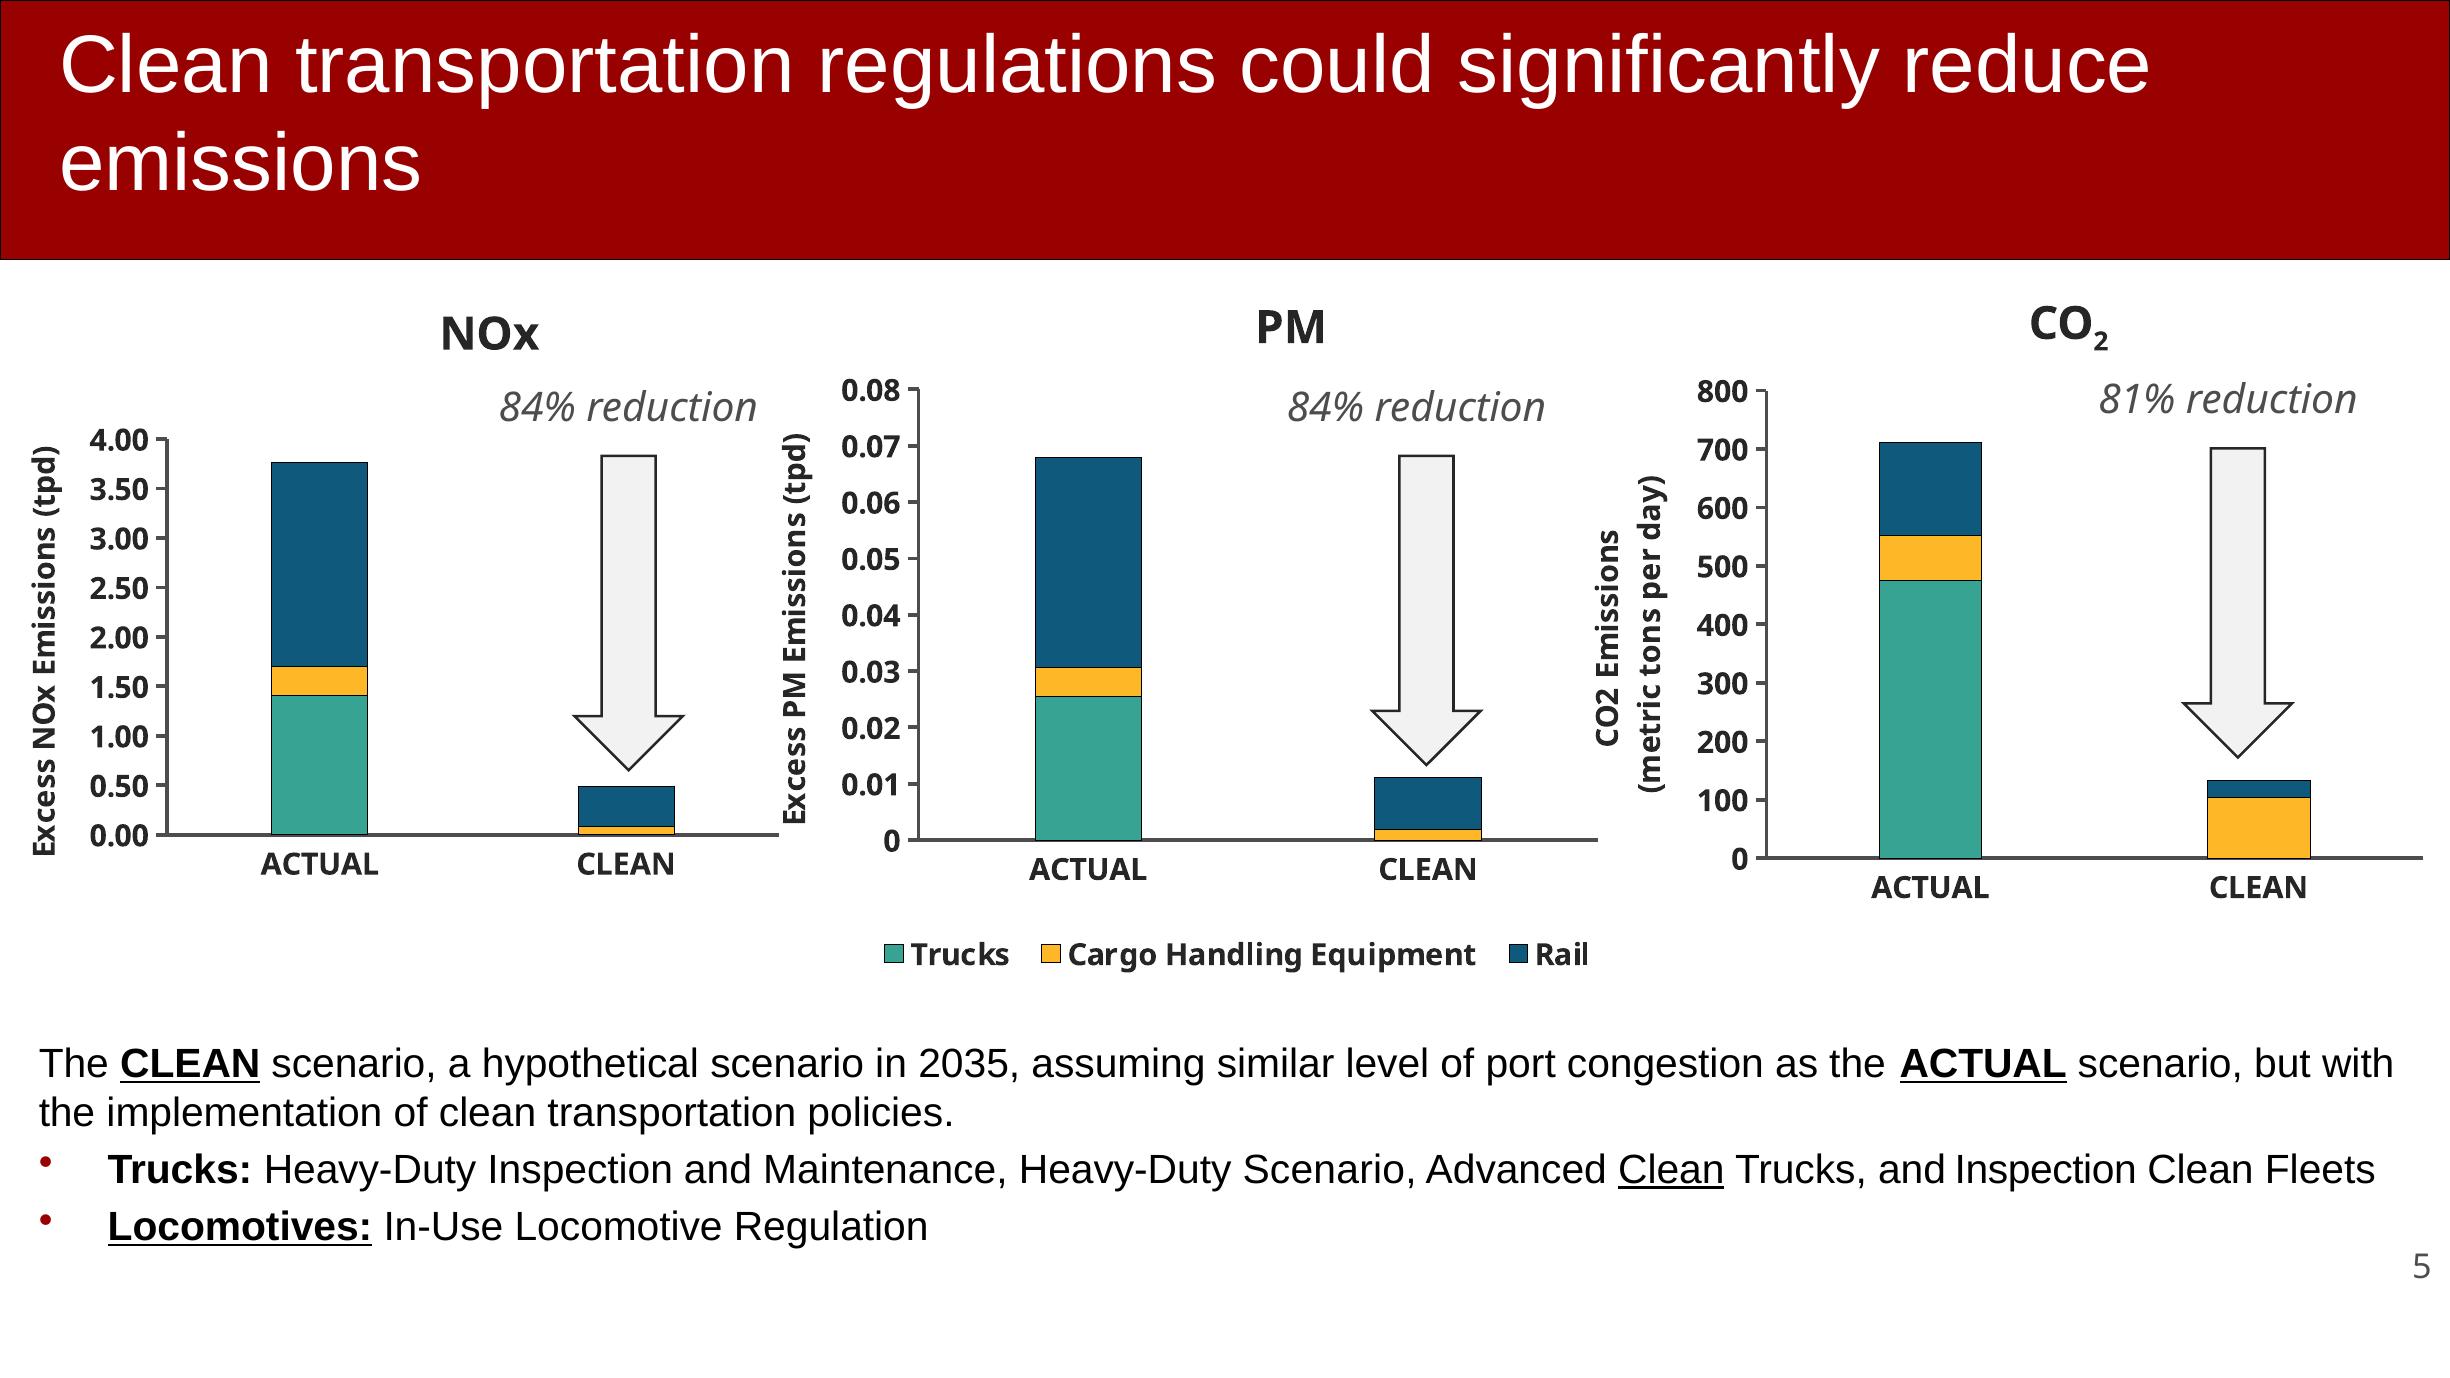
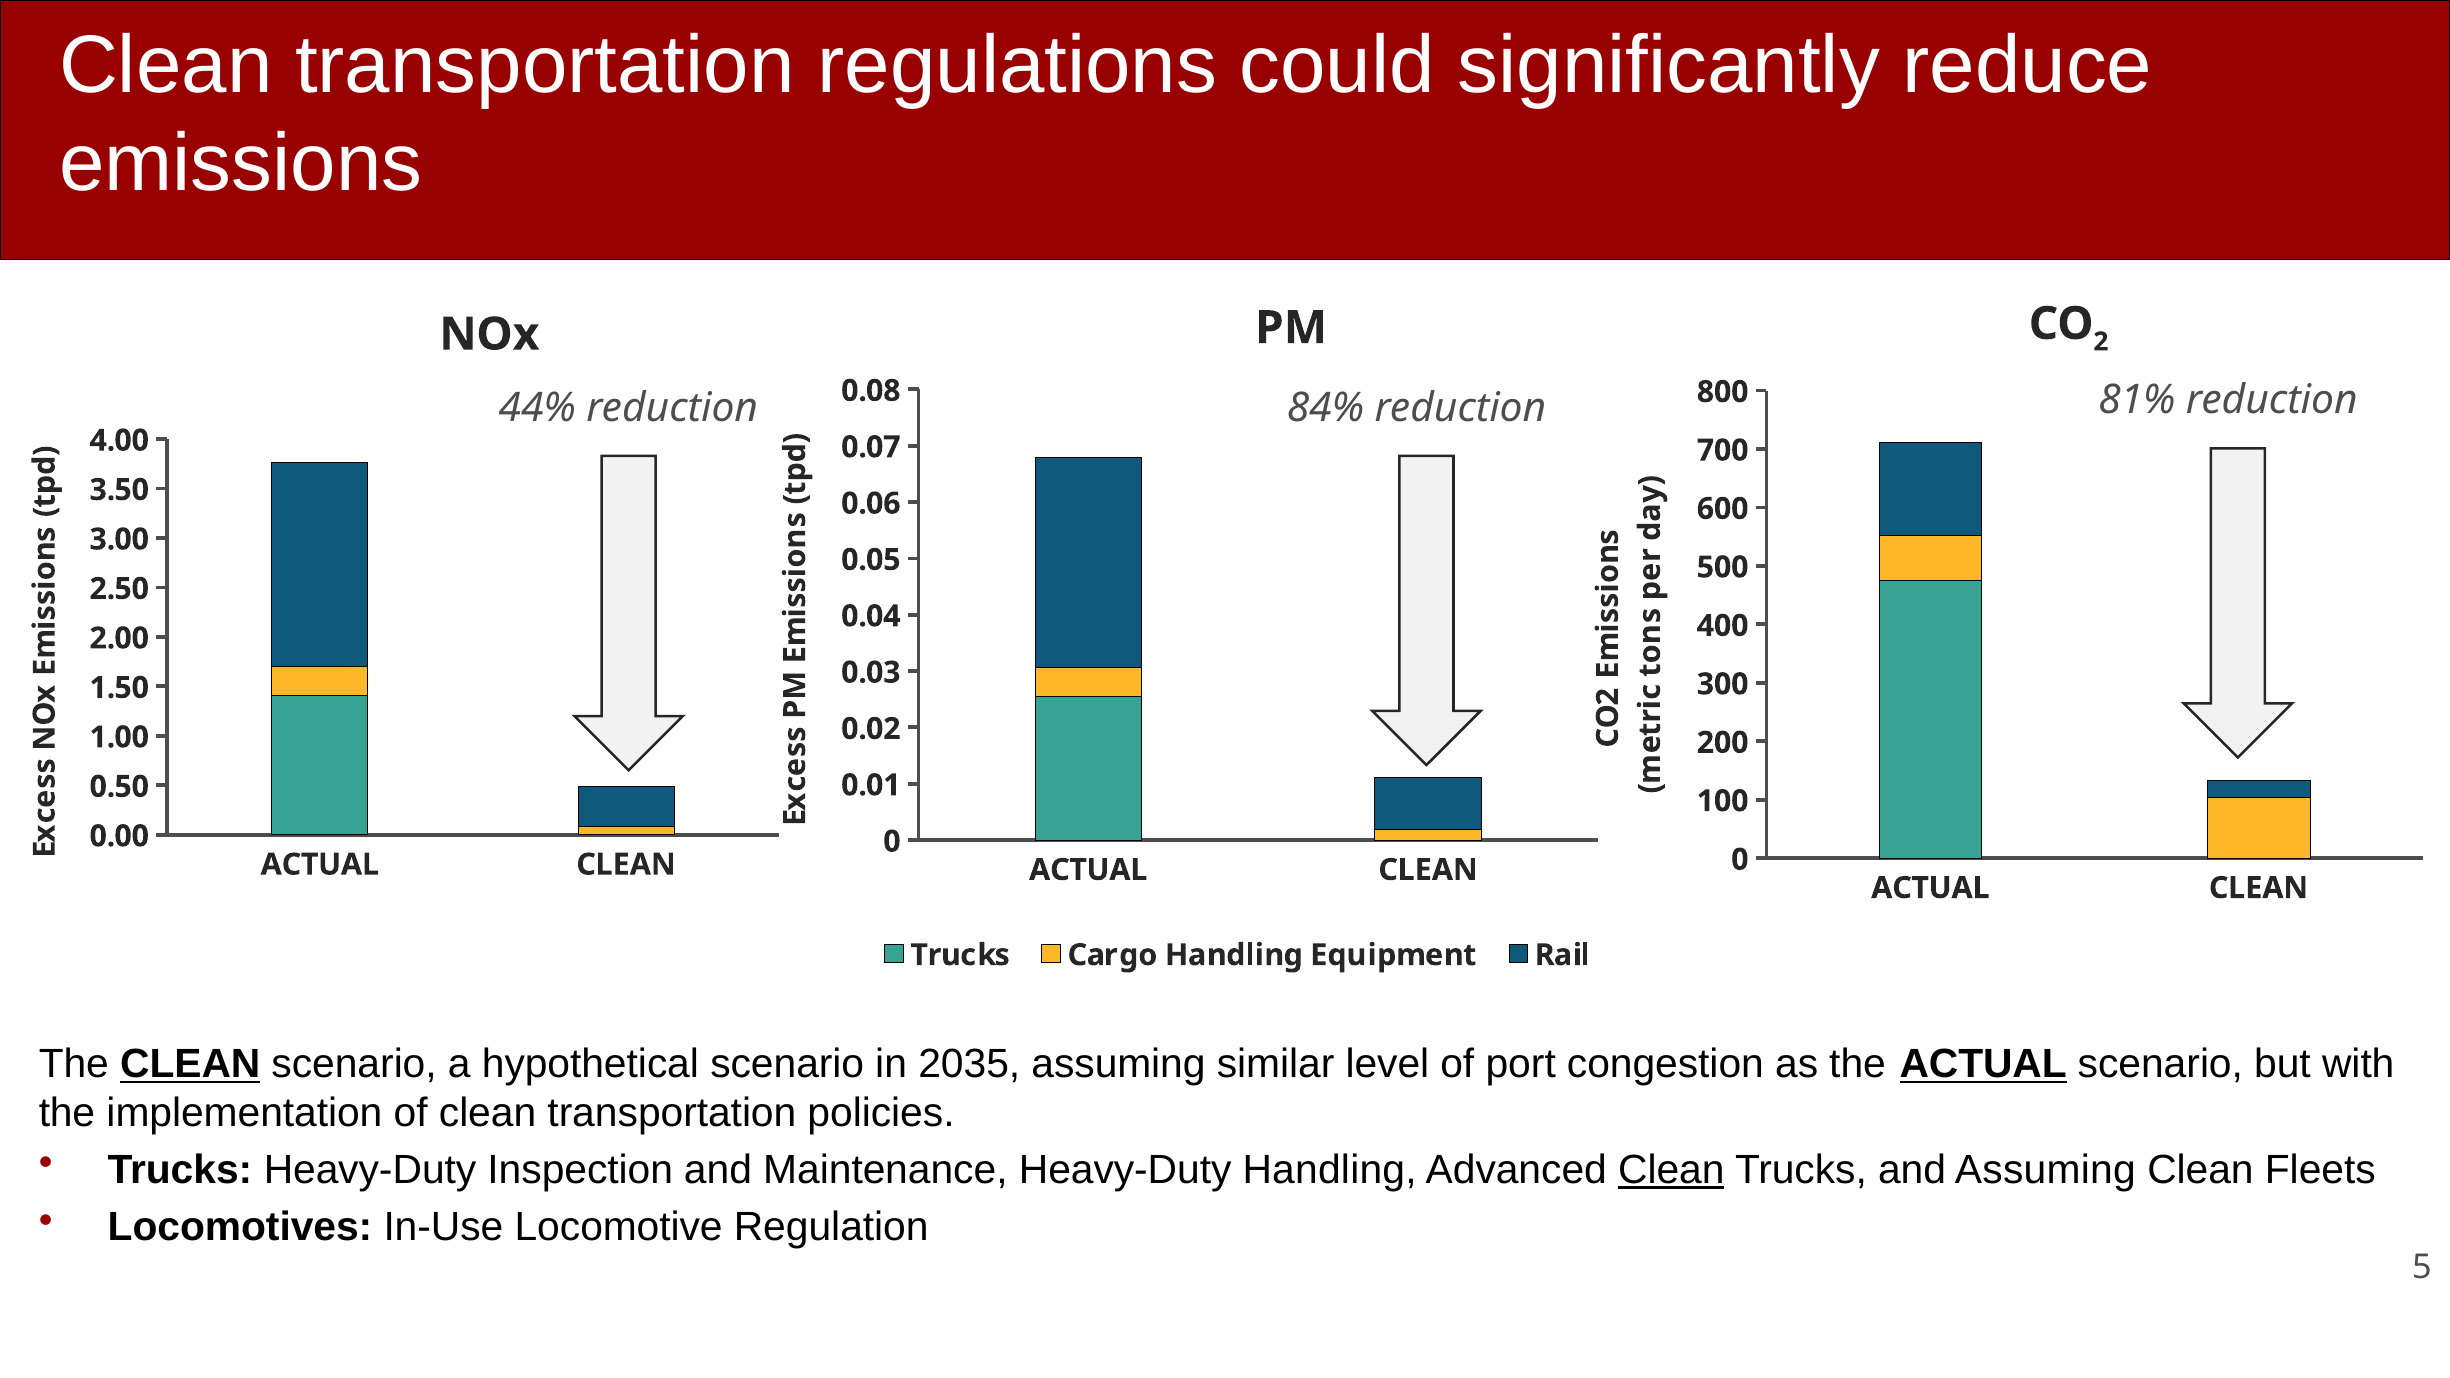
84% at (537, 408): 84% -> 44%
Heavy-Duty Scenario: Scenario -> Handling
and Inspection: Inspection -> Assuming
Locomotives underline: present -> none
